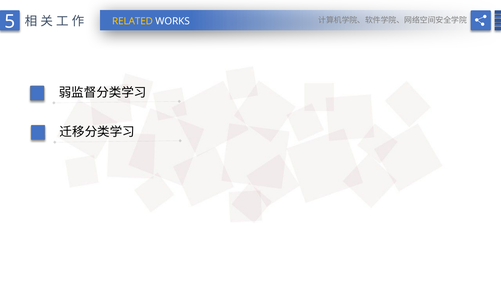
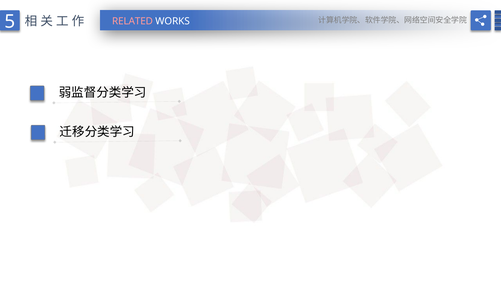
RELATED colour: yellow -> pink
